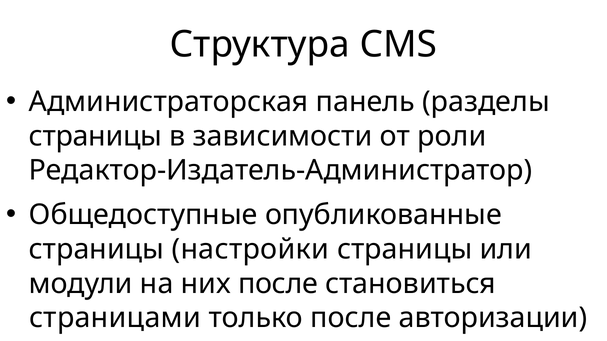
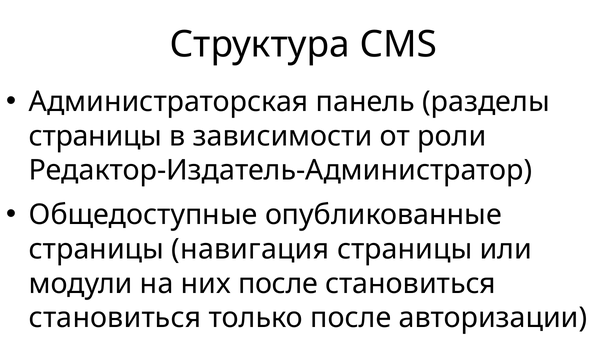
настройки: настройки -> навигация
страницами at (115, 318): страницами -> становиться
